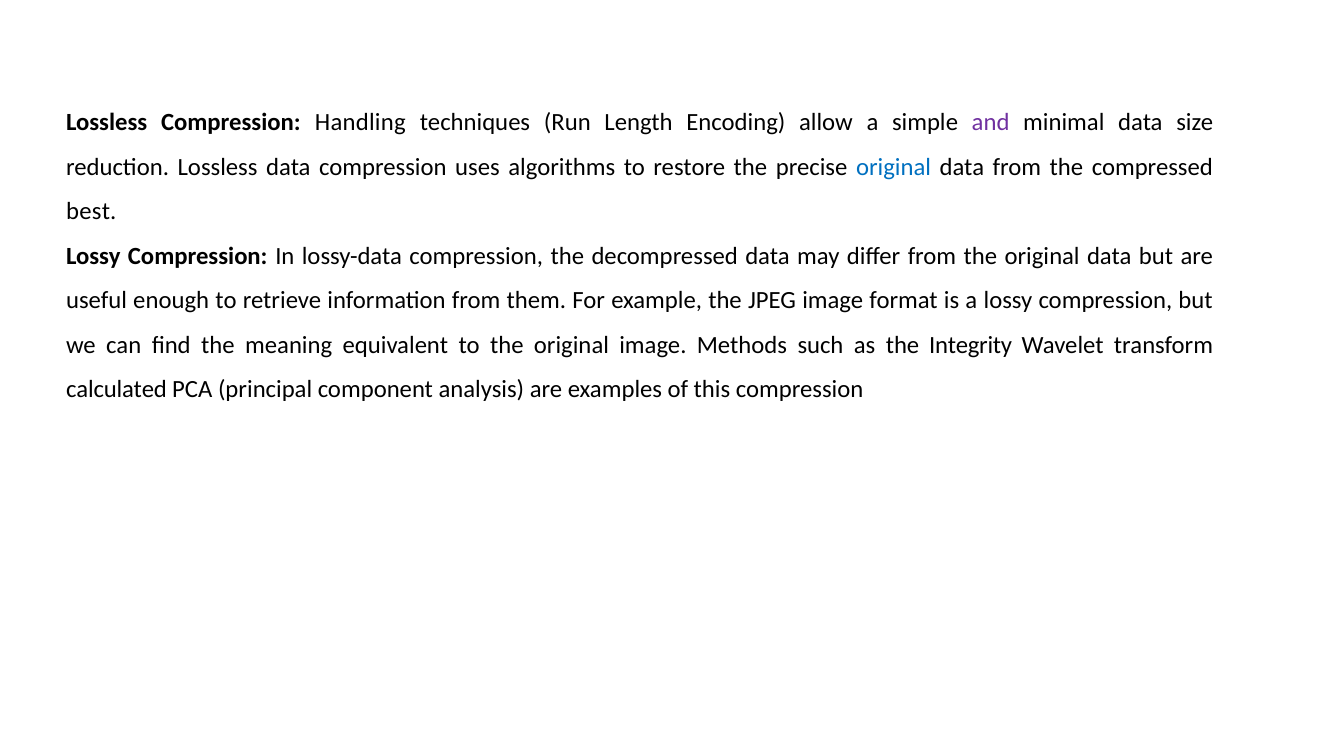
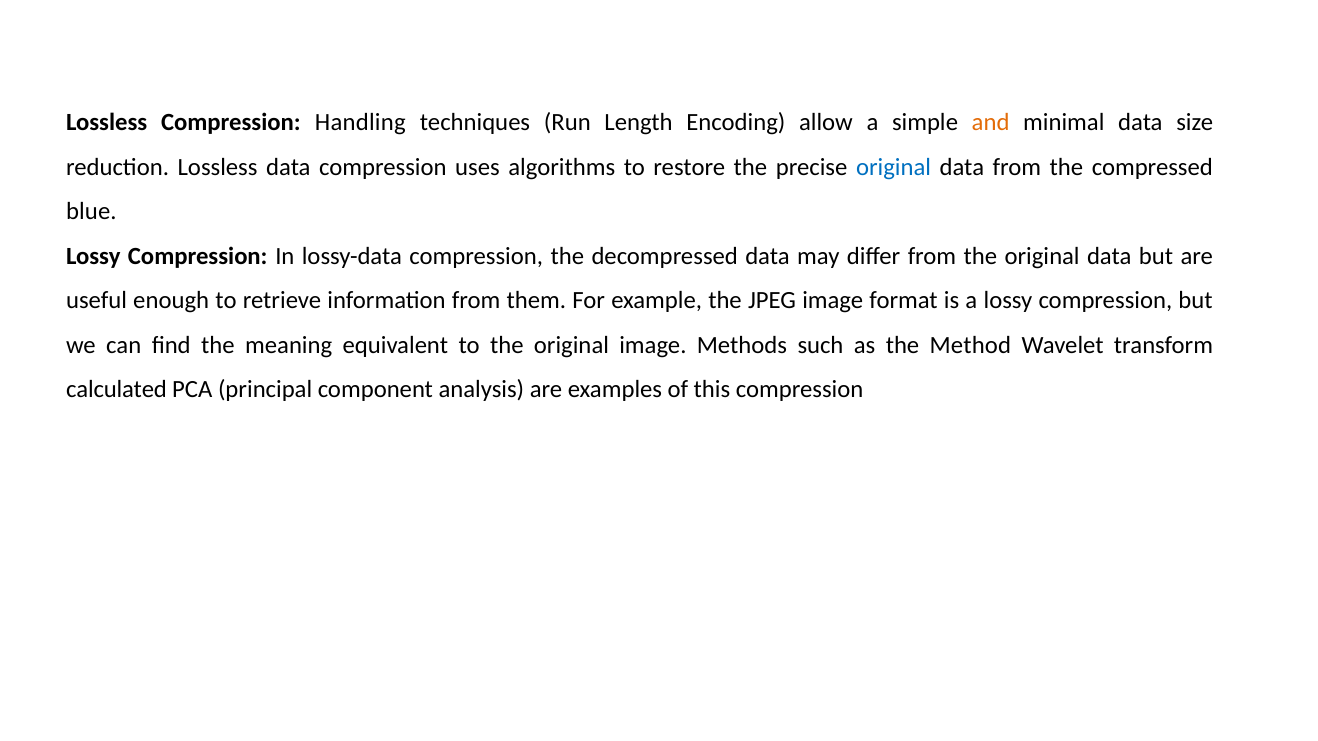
and colour: purple -> orange
best: best -> blue
Integrity: Integrity -> Method
